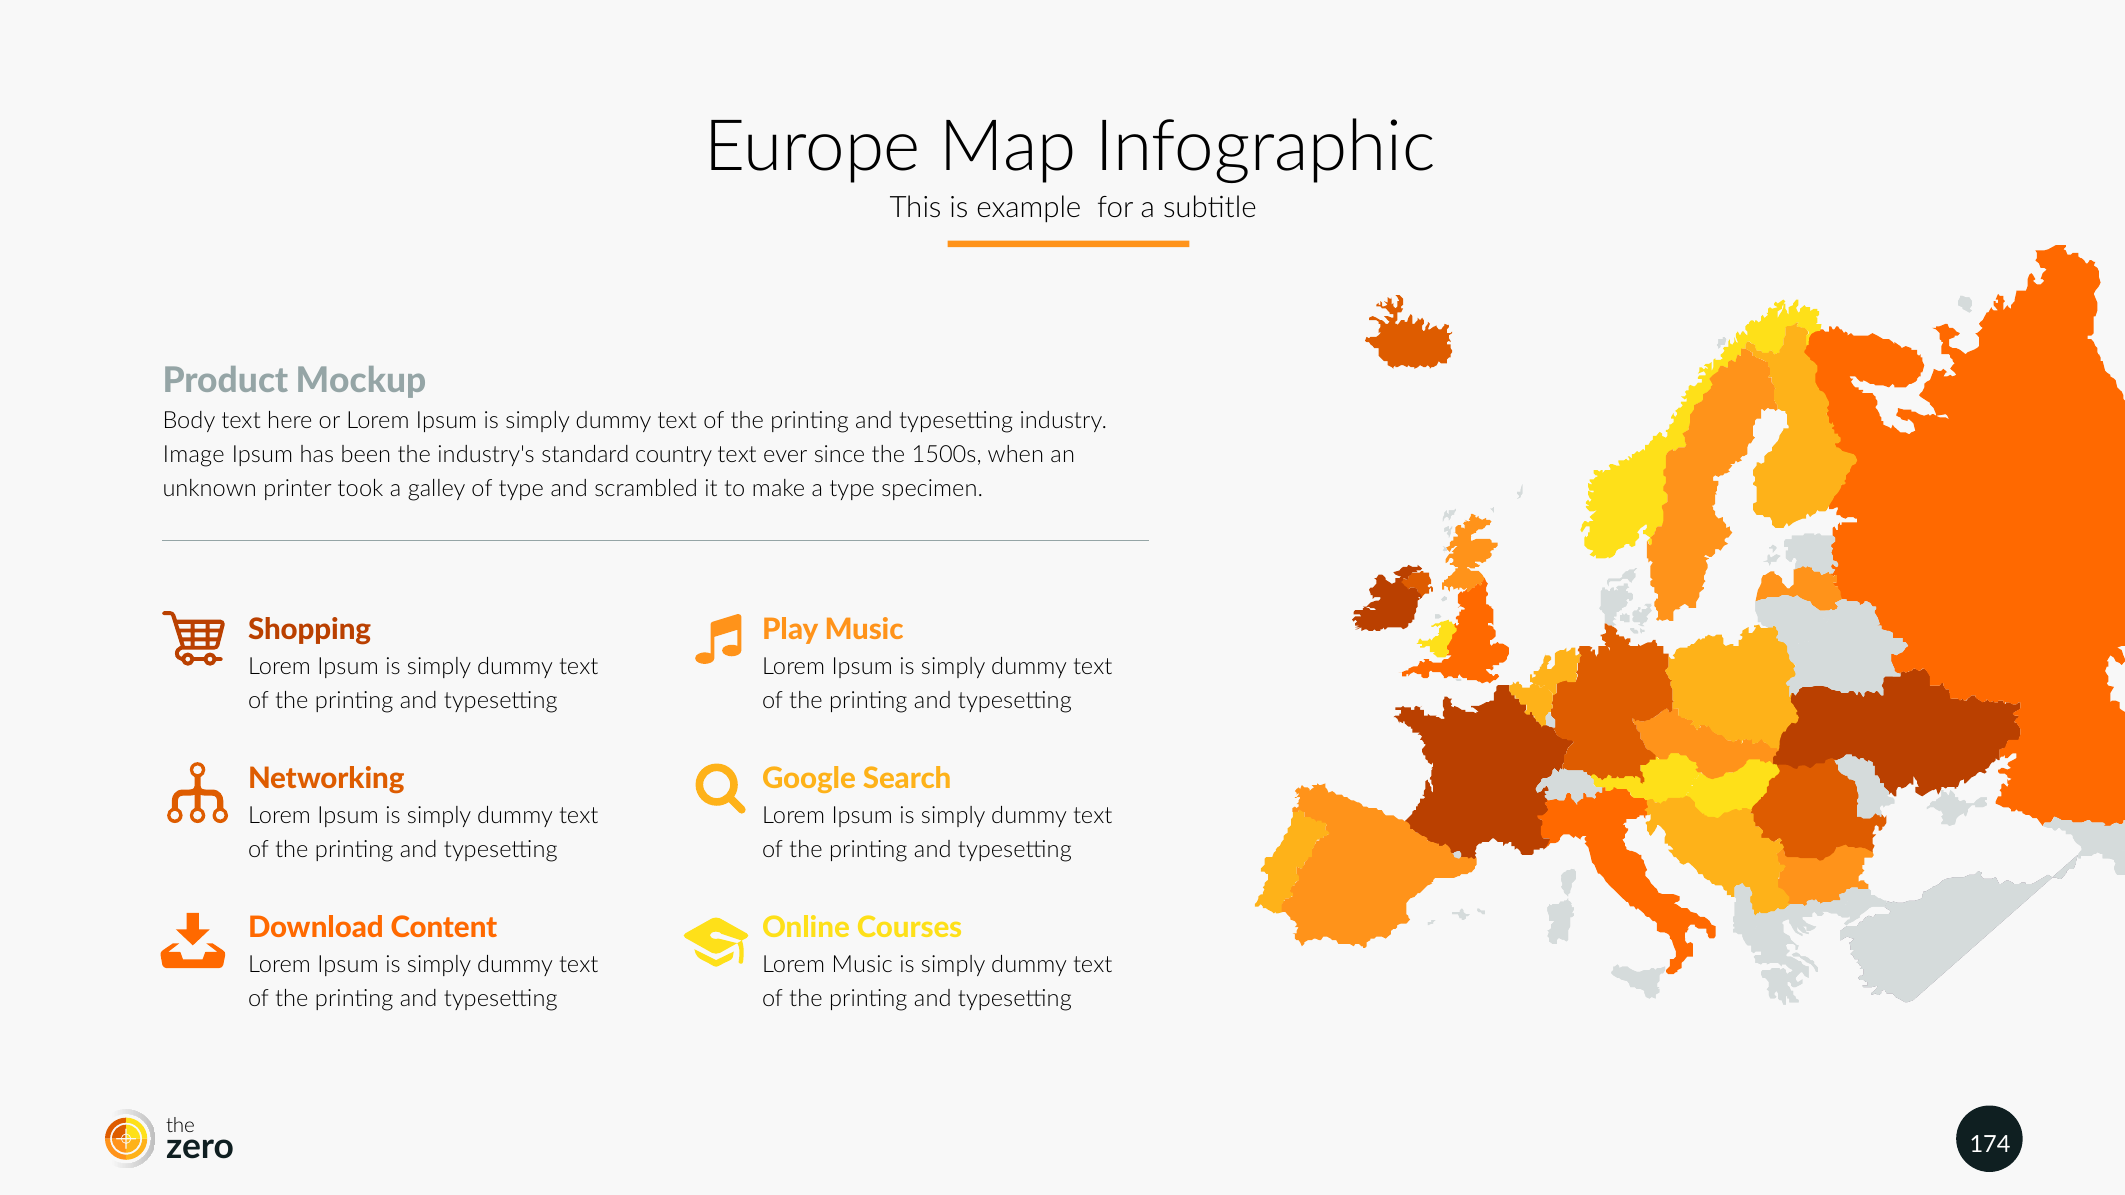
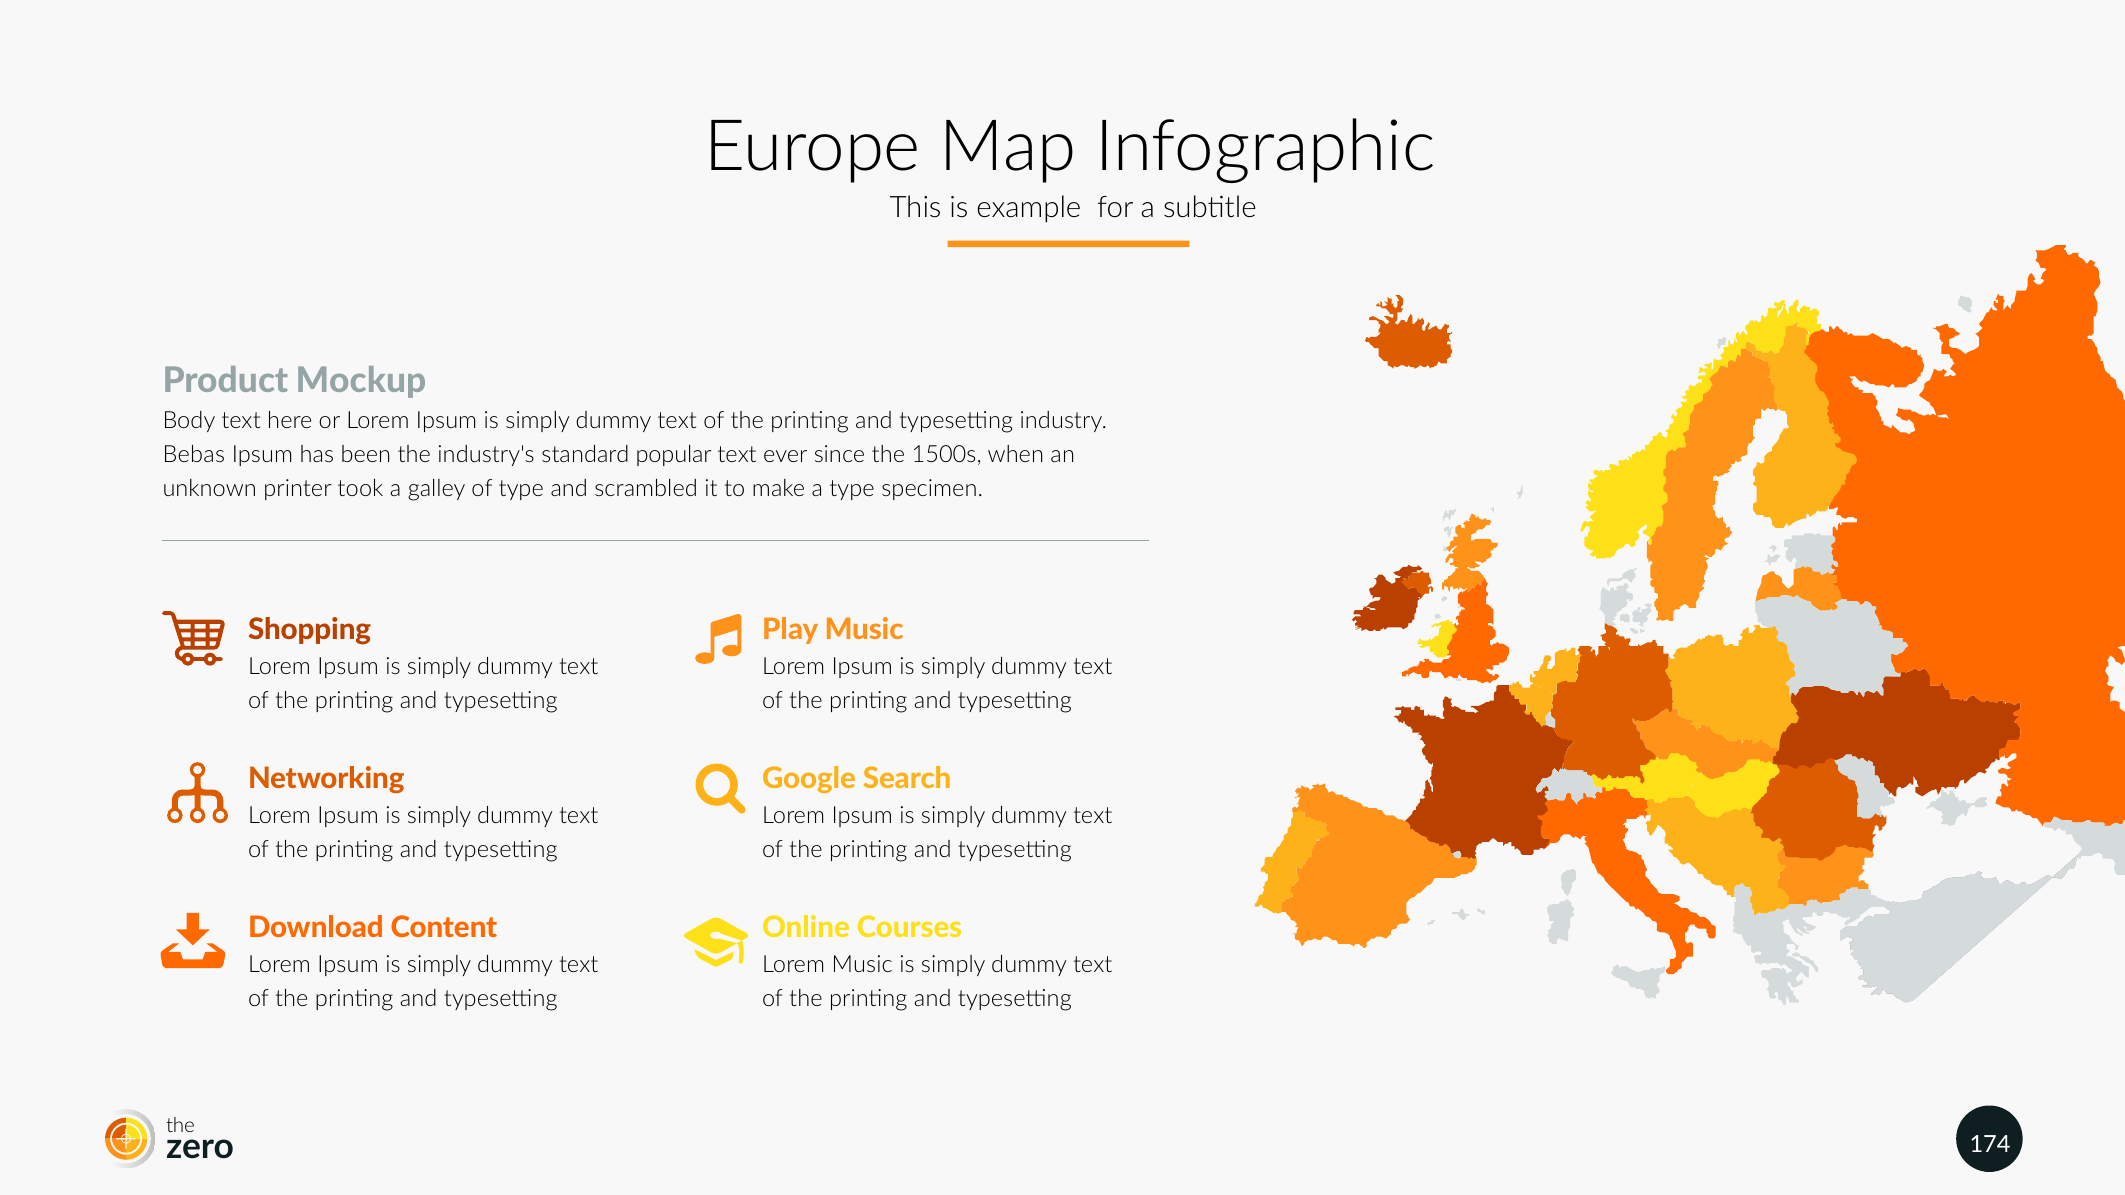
Image: Image -> Bebas
country: country -> popular
